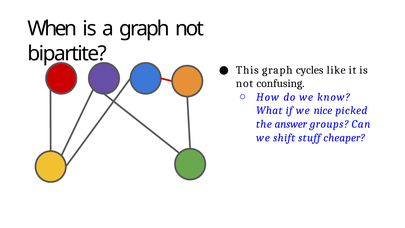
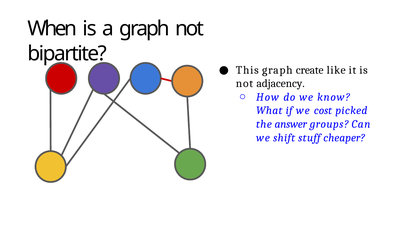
cycles: cycles -> create
confusing: confusing -> adjacency
nice: nice -> cost
